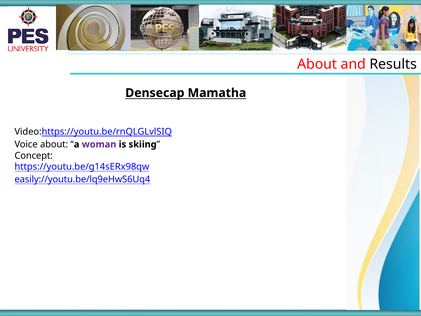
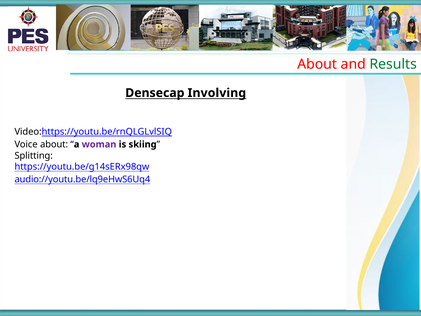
Results colour: black -> green
Mamatha: Mamatha -> Involving
Concept: Concept -> Splitting
easily://youtu.be/lq9eHwS6Uq4: easily://youtu.be/lq9eHwS6Uq4 -> audio://youtu.be/lq9eHwS6Uq4
